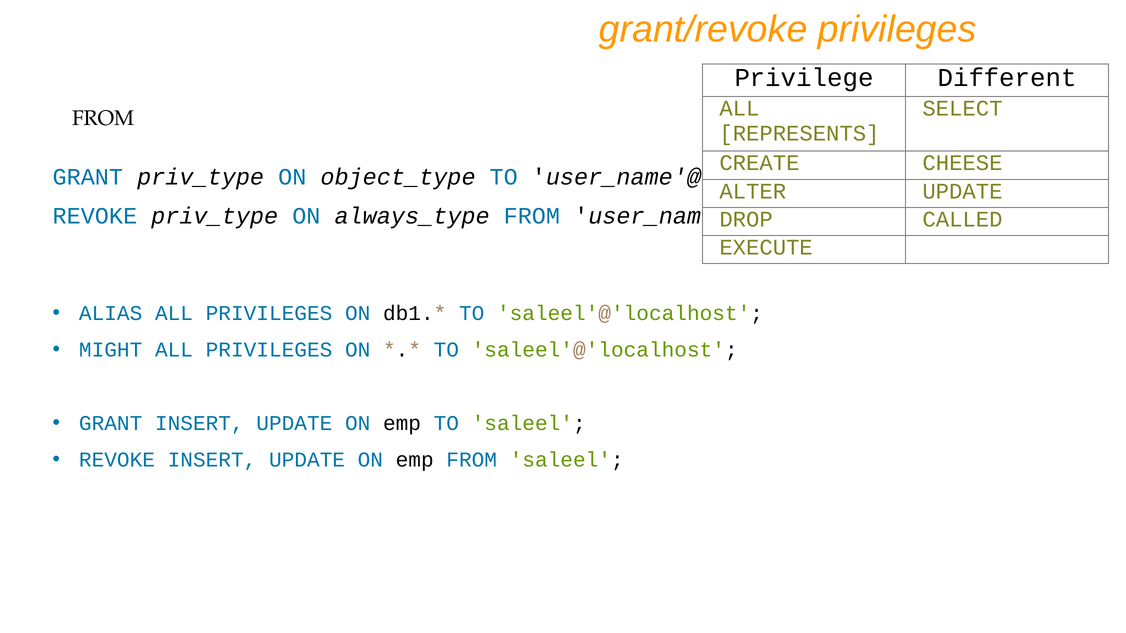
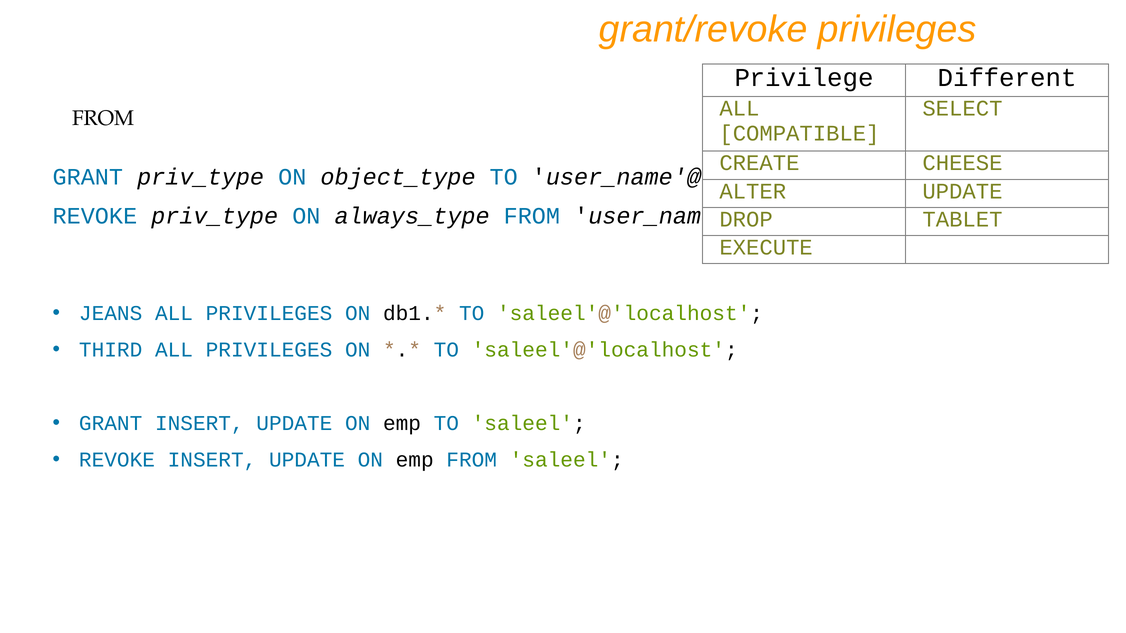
REPRESENTS: REPRESENTS -> COMPATIBLE
CALLED: CALLED -> TABLET
ALIAS: ALIAS -> JEANS
MIGHT: MIGHT -> THIRD
